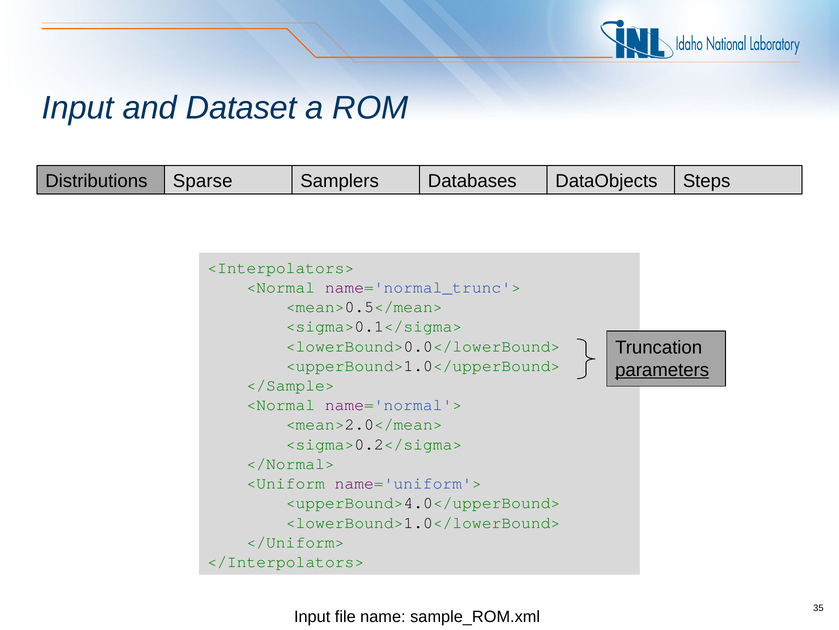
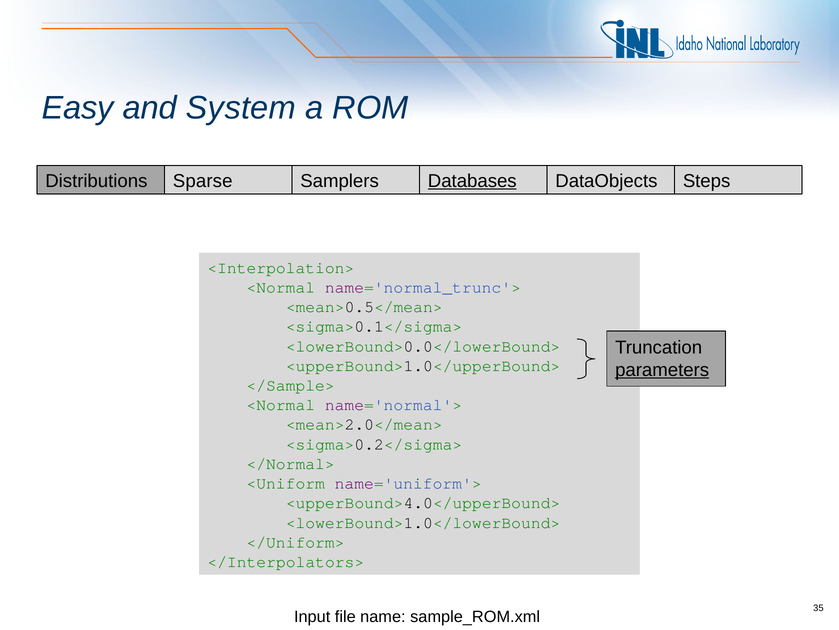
Input at (78, 108): Input -> Easy
Dataset: Dataset -> System
Databases underline: none -> present
<Interpolators>: <Interpolators> -> <Interpolation>
